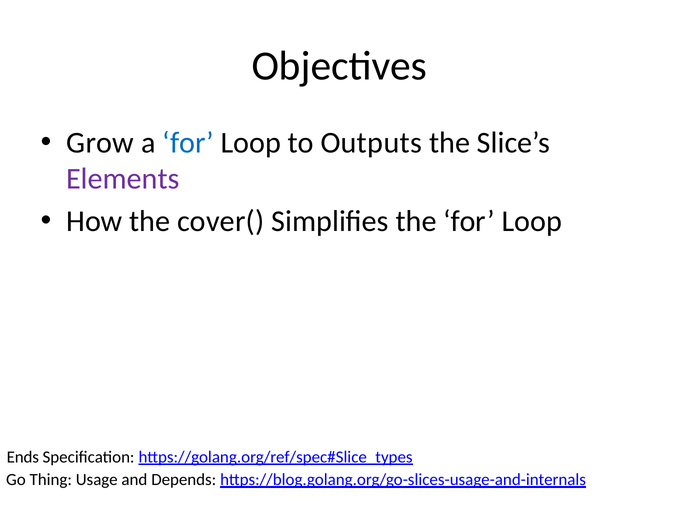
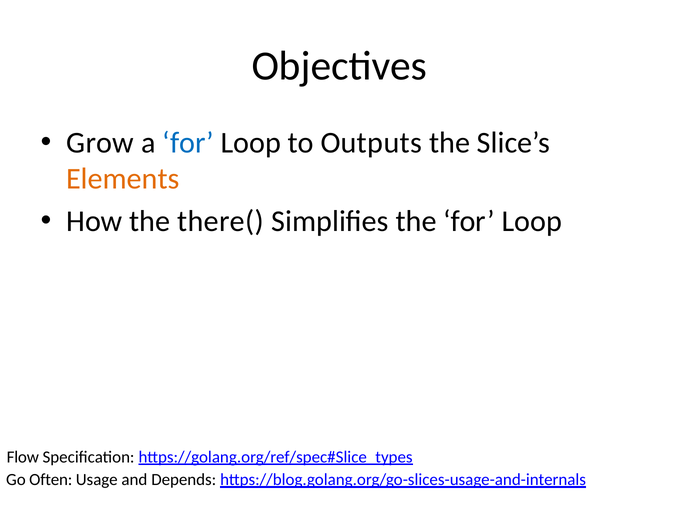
Elements colour: purple -> orange
cover(: cover( -> there(
Ends: Ends -> Flow
Thing: Thing -> Often
